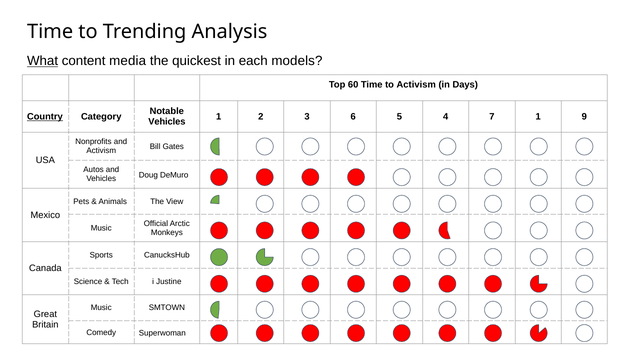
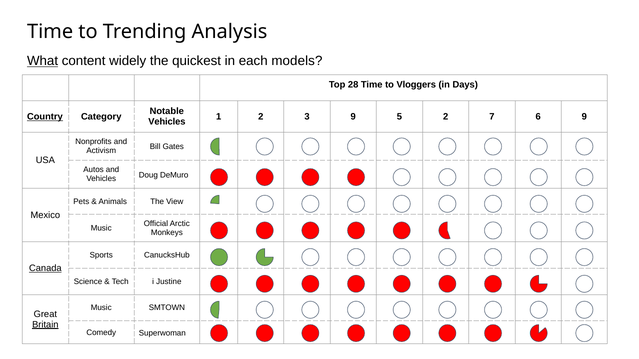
media: media -> widely
60: 60 -> 28
to Activism: Activism -> Vloggers
3 6: 6 -> 9
5 4: 4 -> 2
7 1: 1 -> 6
Canada underline: none -> present
Britain underline: none -> present
